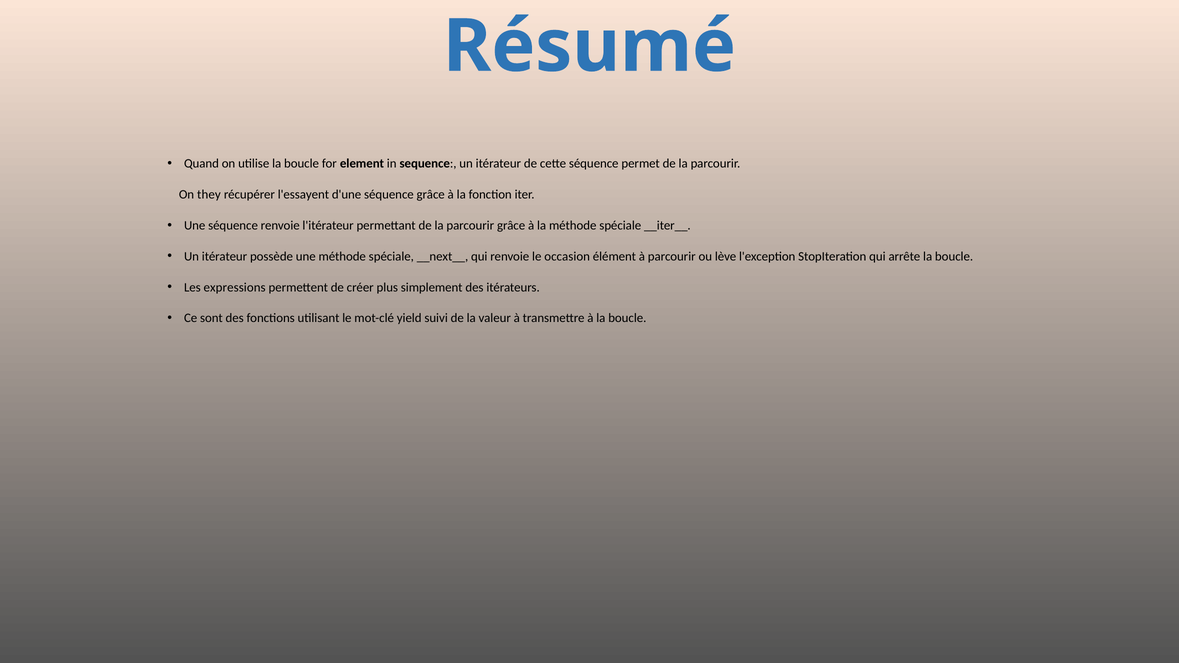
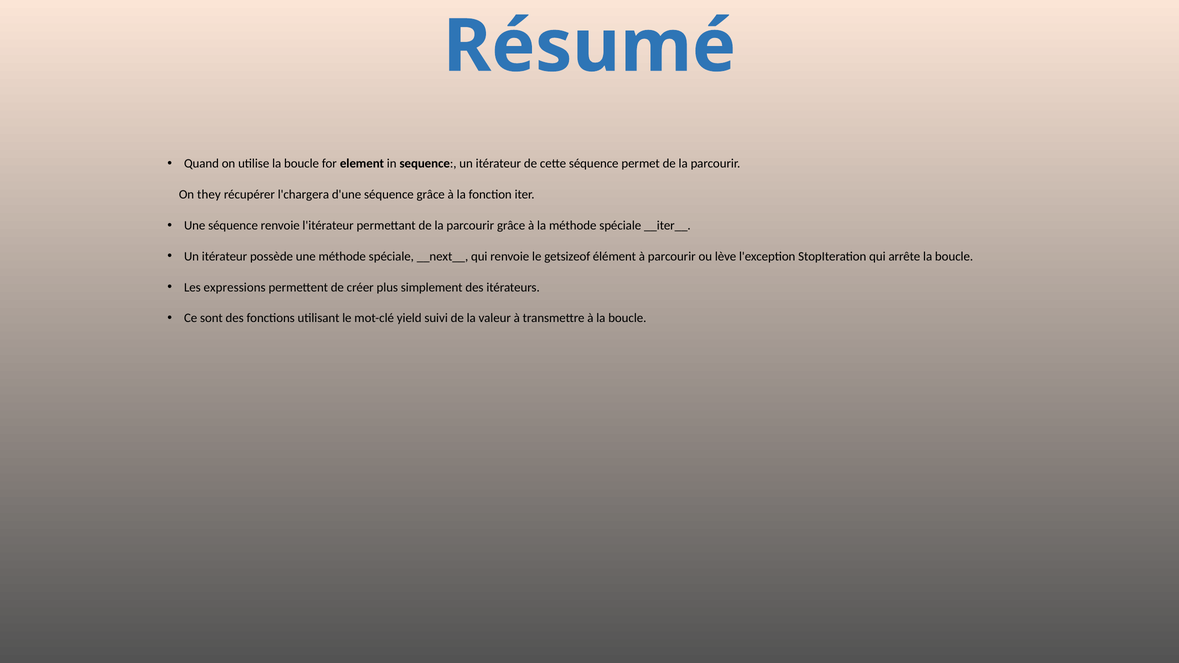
l'essayent: l'essayent -> l'chargera
occasion: occasion -> getsizeof
